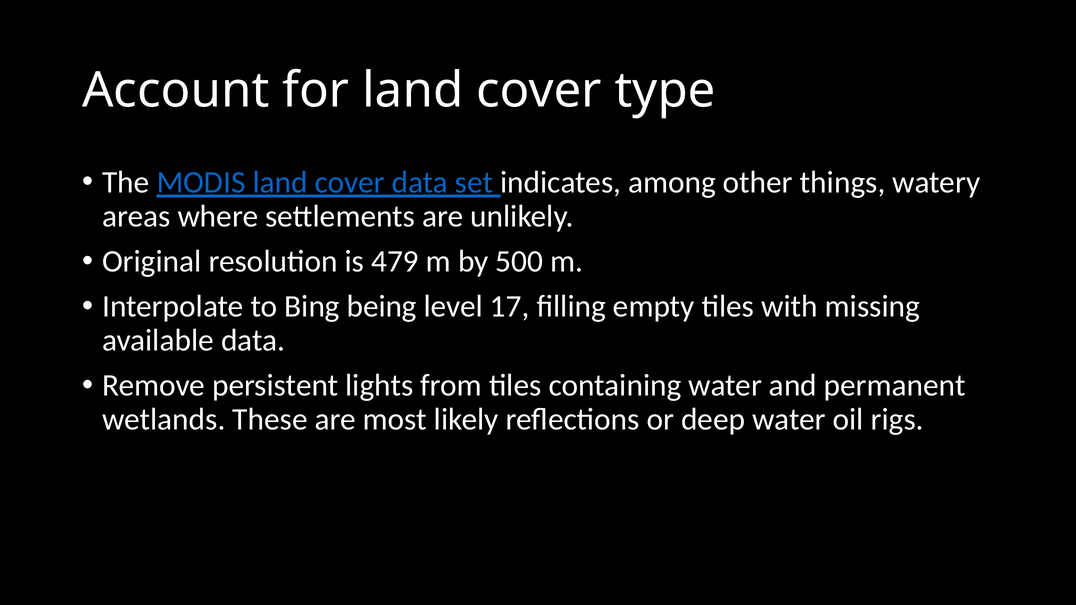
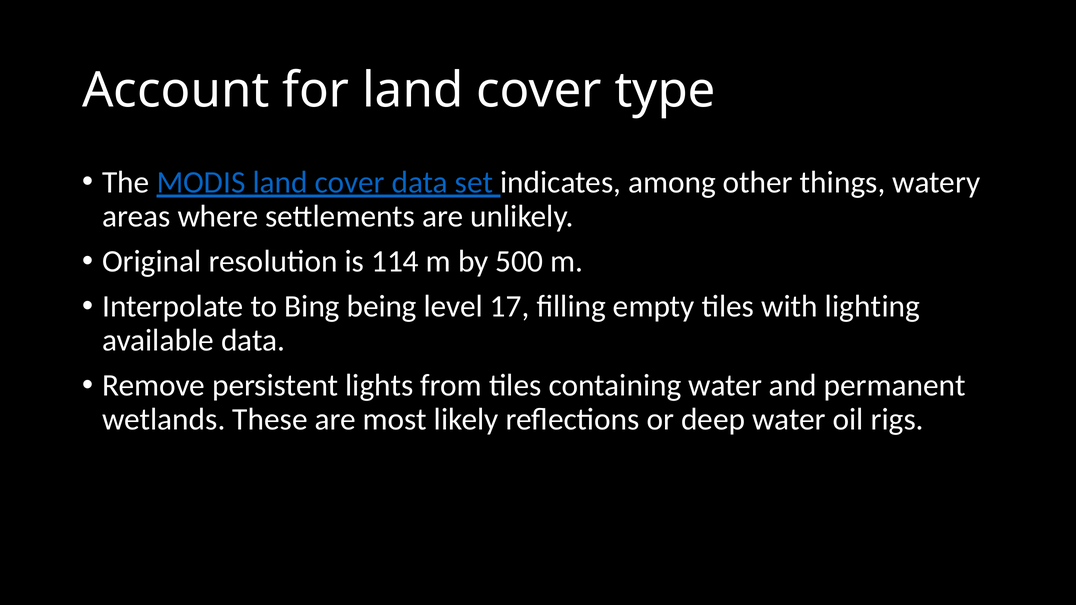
479: 479 -> 114
missing: missing -> lighting
